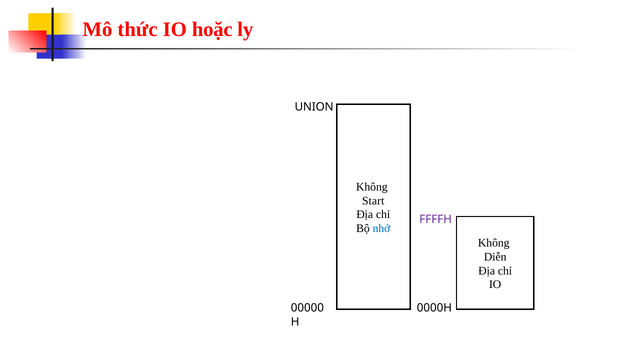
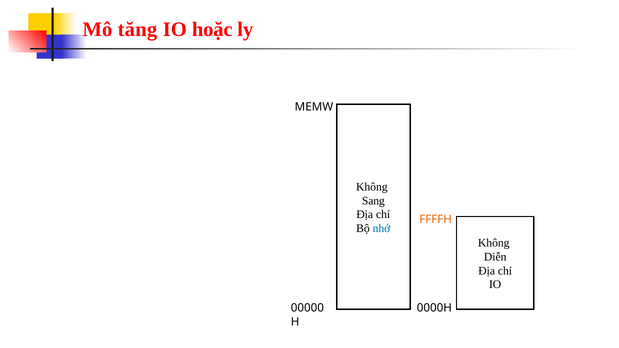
thức: thức -> tăng
UNION: UNION -> MEMW
Start: Start -> Sang
FFFFH colour: purple -> orange
